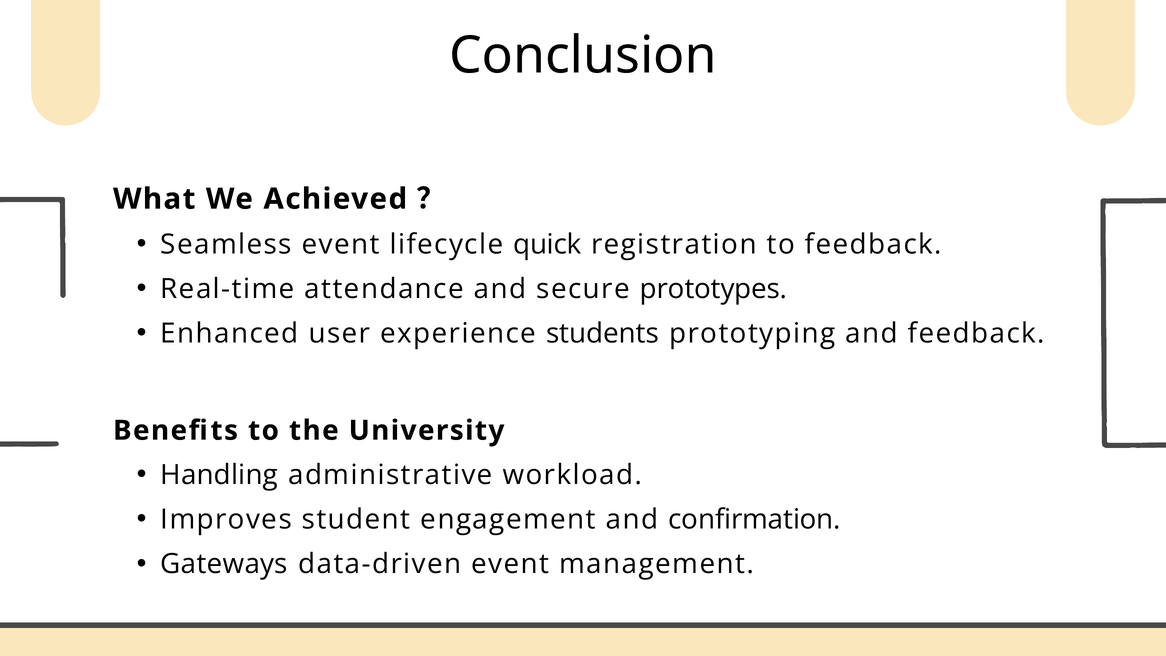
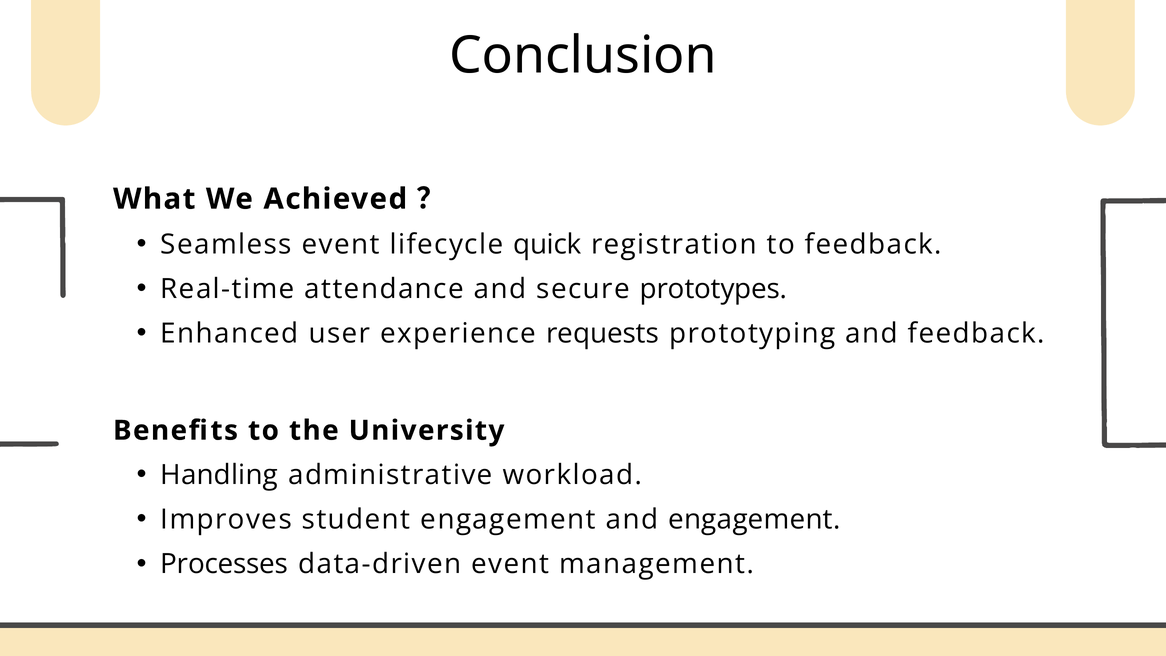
students: students -> requests
and confirmation: confirmation -> engagement
Gateways: Gateways -> Processes
